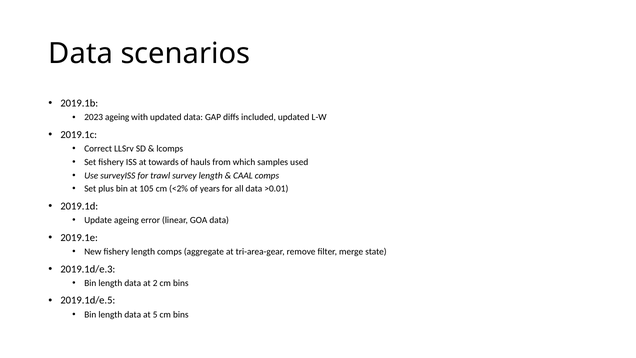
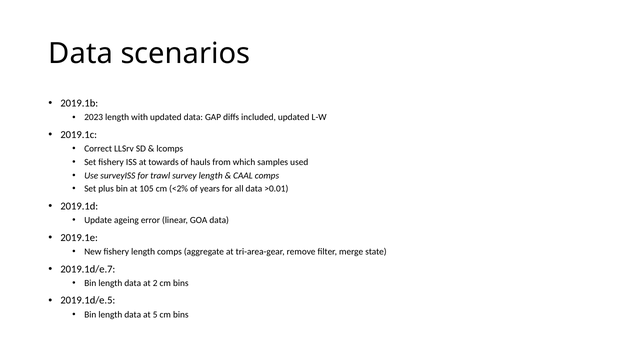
2023 ageing: ageing -> length
2019.1d/e.3: 2019.1d/e.3 -> 2019.1d/e.7
